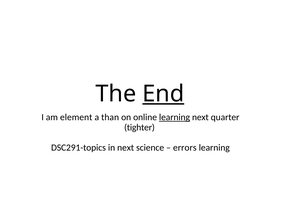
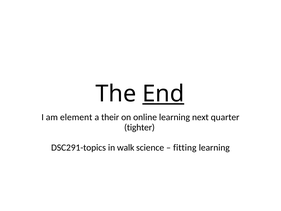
than: than -> their
learning at (174, 117) underline: present -> none
in next: next -> walk
errors: errors -> fitting
